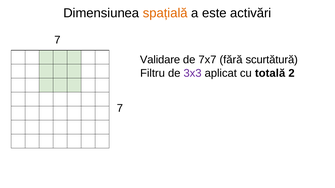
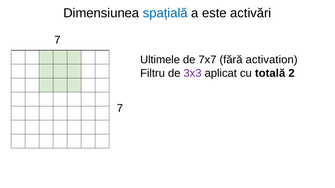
spațială colour: orange -> blue
Validare: Validare -> Ultimele
scurtătură: scurtătură -> activation
